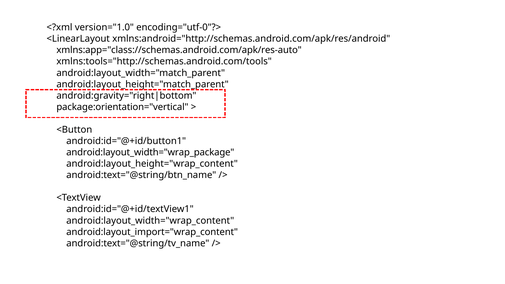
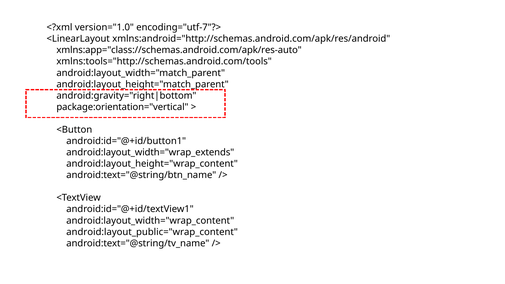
encoding="utf-0"?>: encoding="utf-0"?> -> encoding="utf-7"?>
android:layout_width="wrap_package: android:layout_width="wrap_package -> android:layout_width="wrap_extends
android:layout_import="wrap_content: android:layout_import="wrap_content -> android:layout_public="wrap_content
